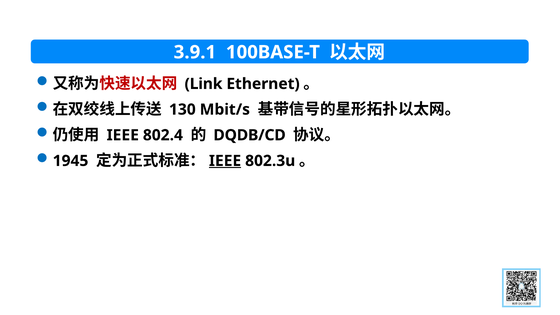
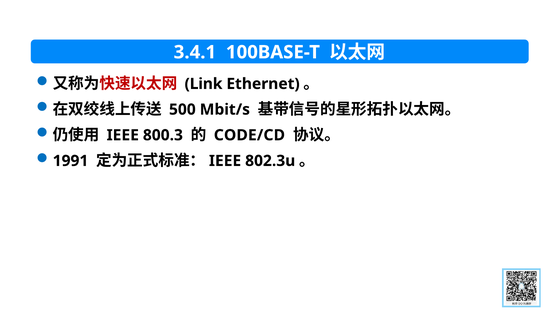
3.9.1: 3.9.1 -> 3.4.1
130: 130 -> 500
802.4: 802.4 -> 800.3
DQDB/CD: DQDB/CD -> CODE/CD
1945: 1945 -> 1991
IEEE at (225, 161) underline: present -> none
